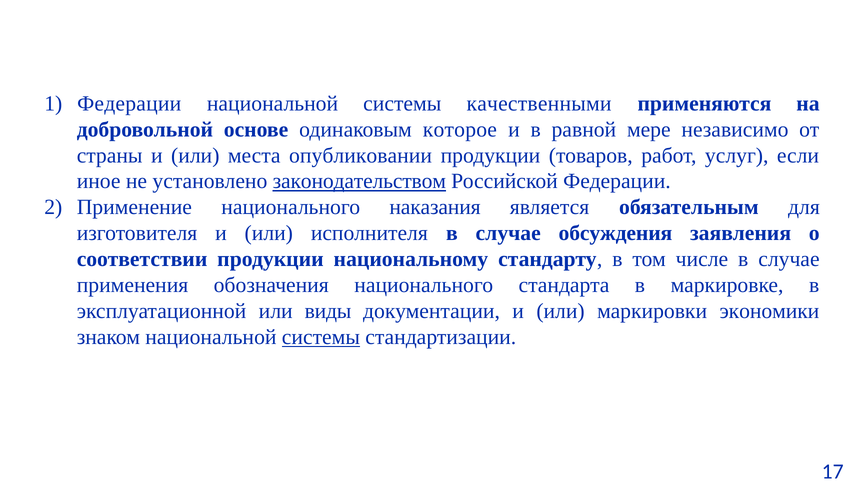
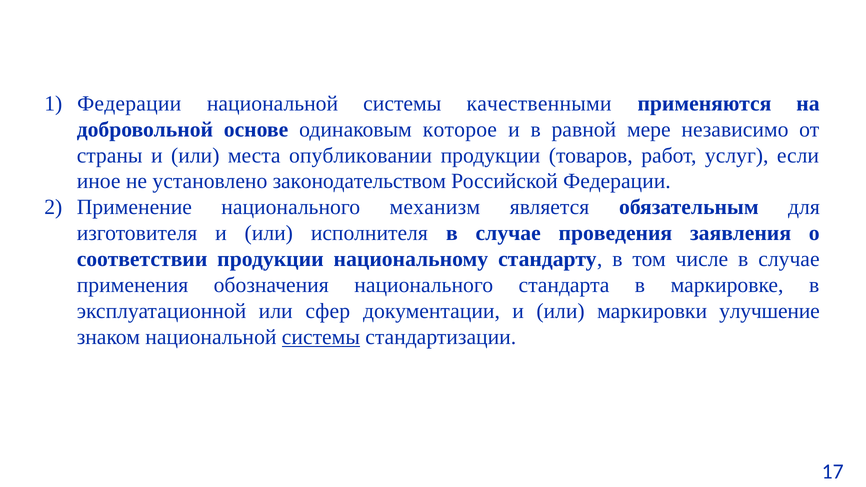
законодательством underline: present -> none
наказания: наказания -> механизм
обсуждения: обсуждения -> проведения
виды: виды -> сфер
экономики: экономики -> улучшение
